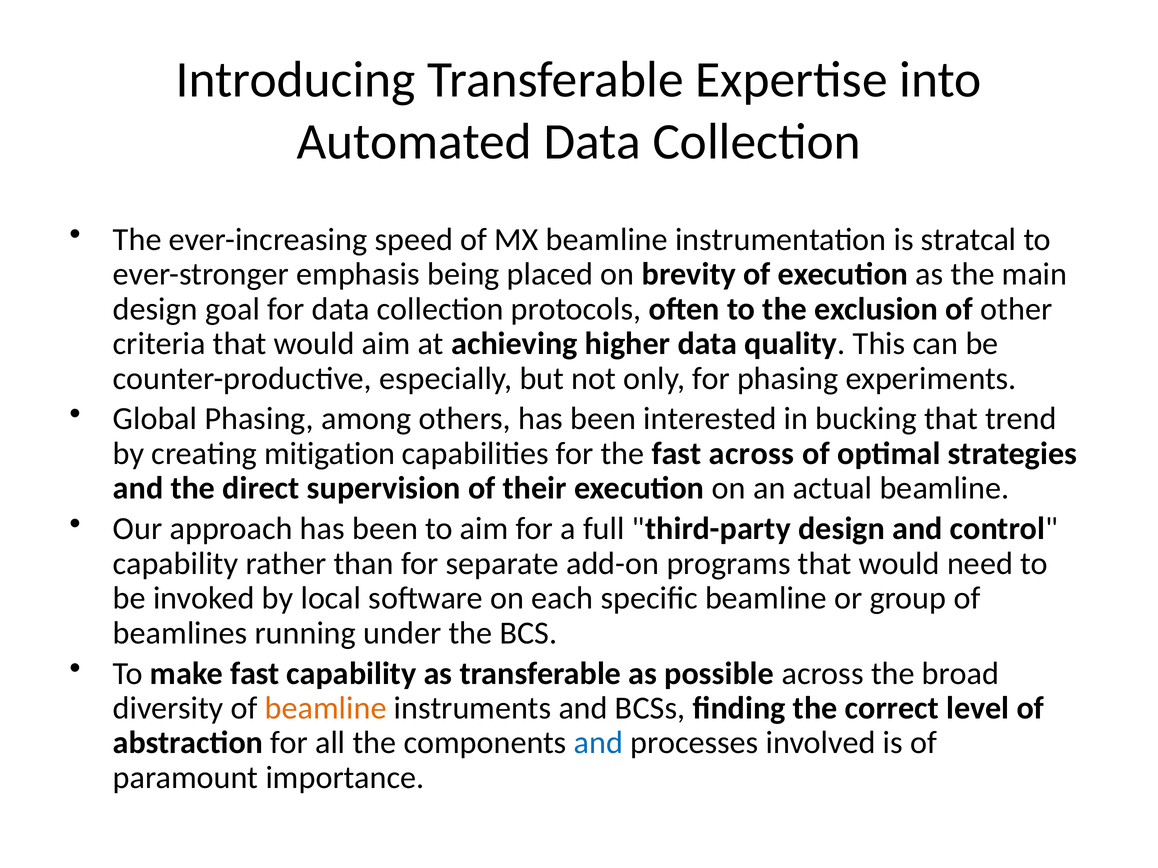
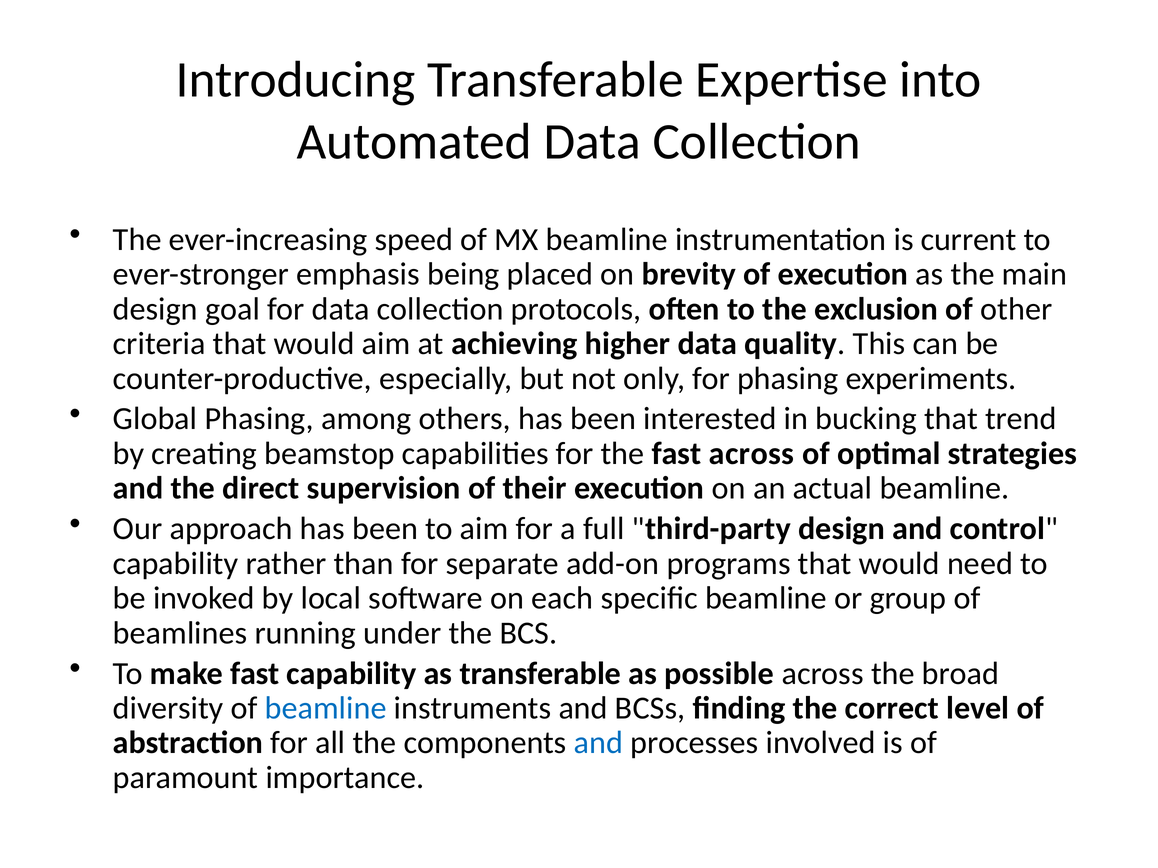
stratcal: stratcal -> current
mitigation: mitigation -> beamstop
beamline at (326, 709) colour: orange -> blue
